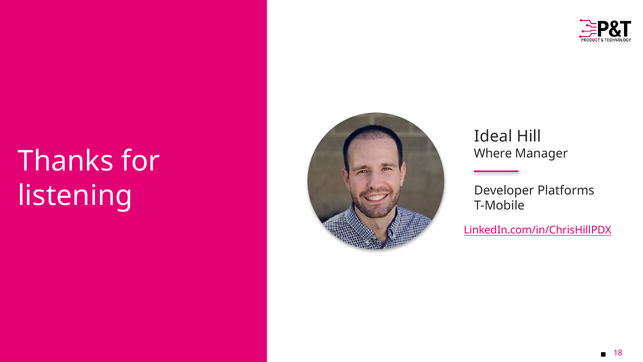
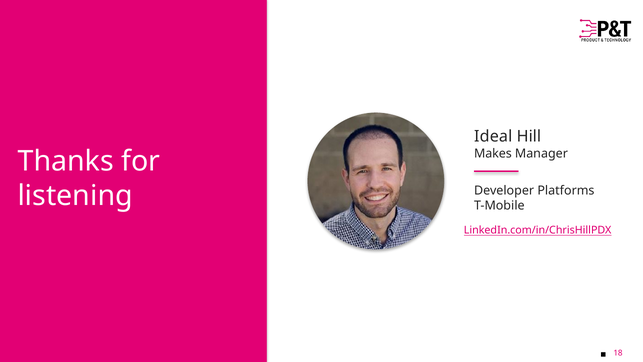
Where: Where -> Makes
